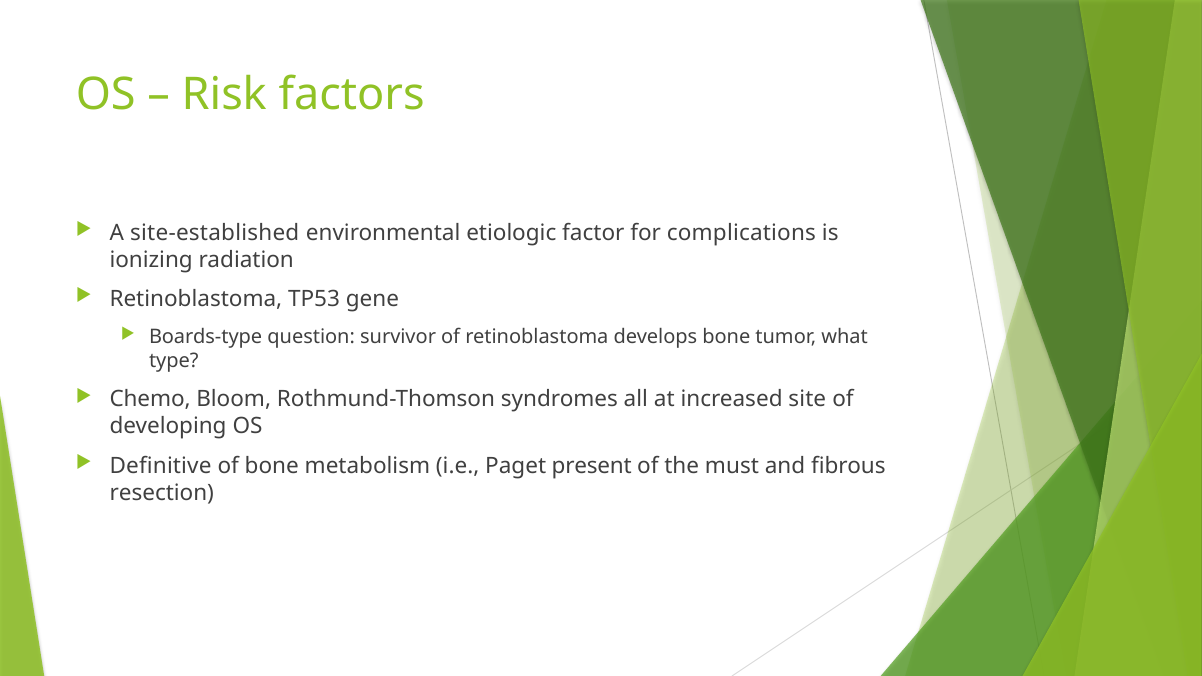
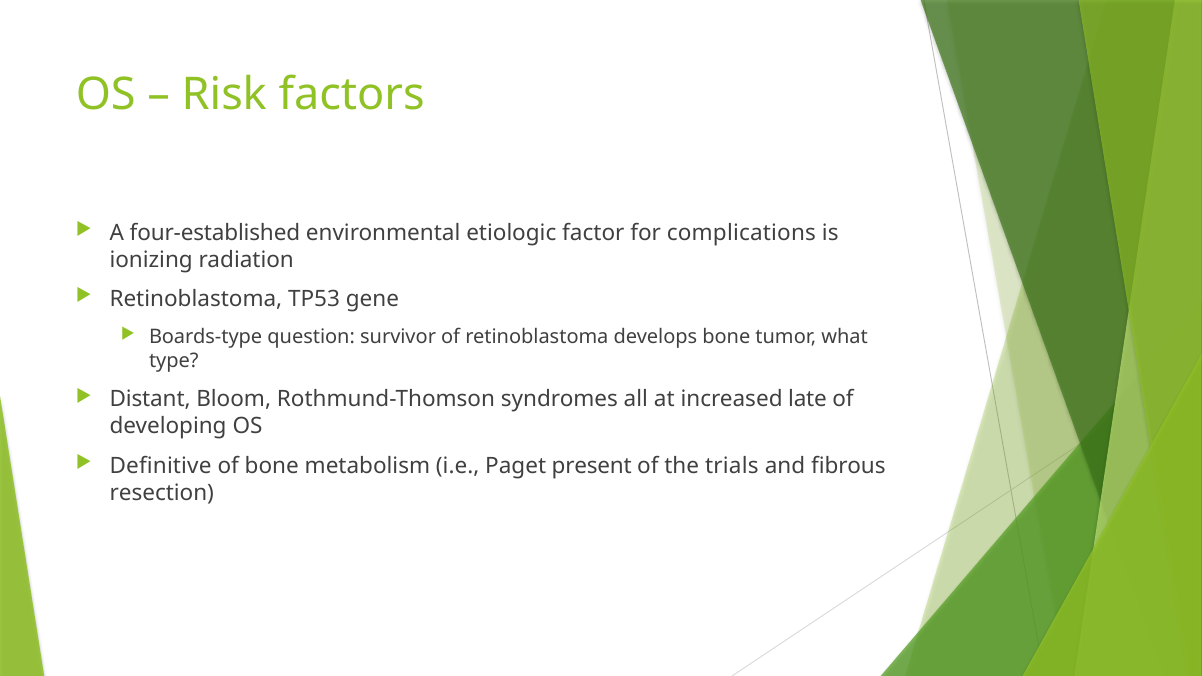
site-established: site-established -> four-established
Chemo: Chemo -> Distant
site: site -> late
must: must -> trials
